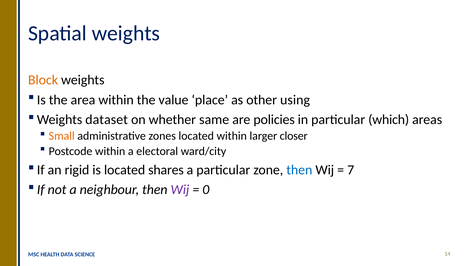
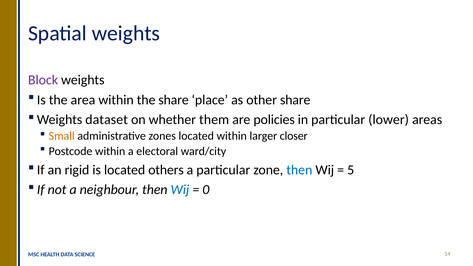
Block colour: orange -> purple
the value: value -> share
other using: using -> share
same: same -> them
which: which -> lower
shares: shares -> others
7: 7 -> 5
Wij at (180, 190) colour: purple -> blue
